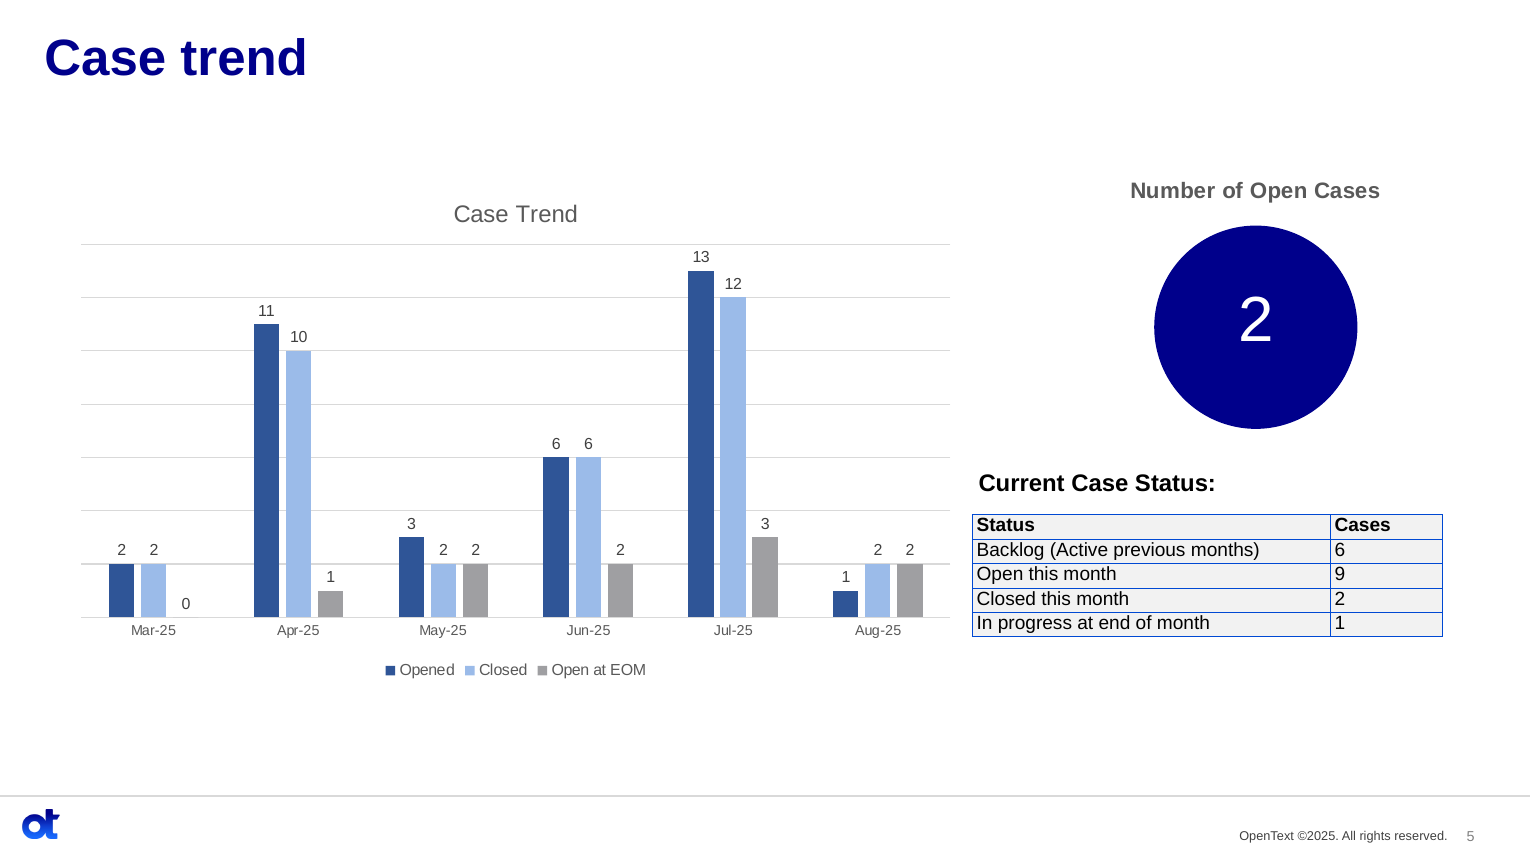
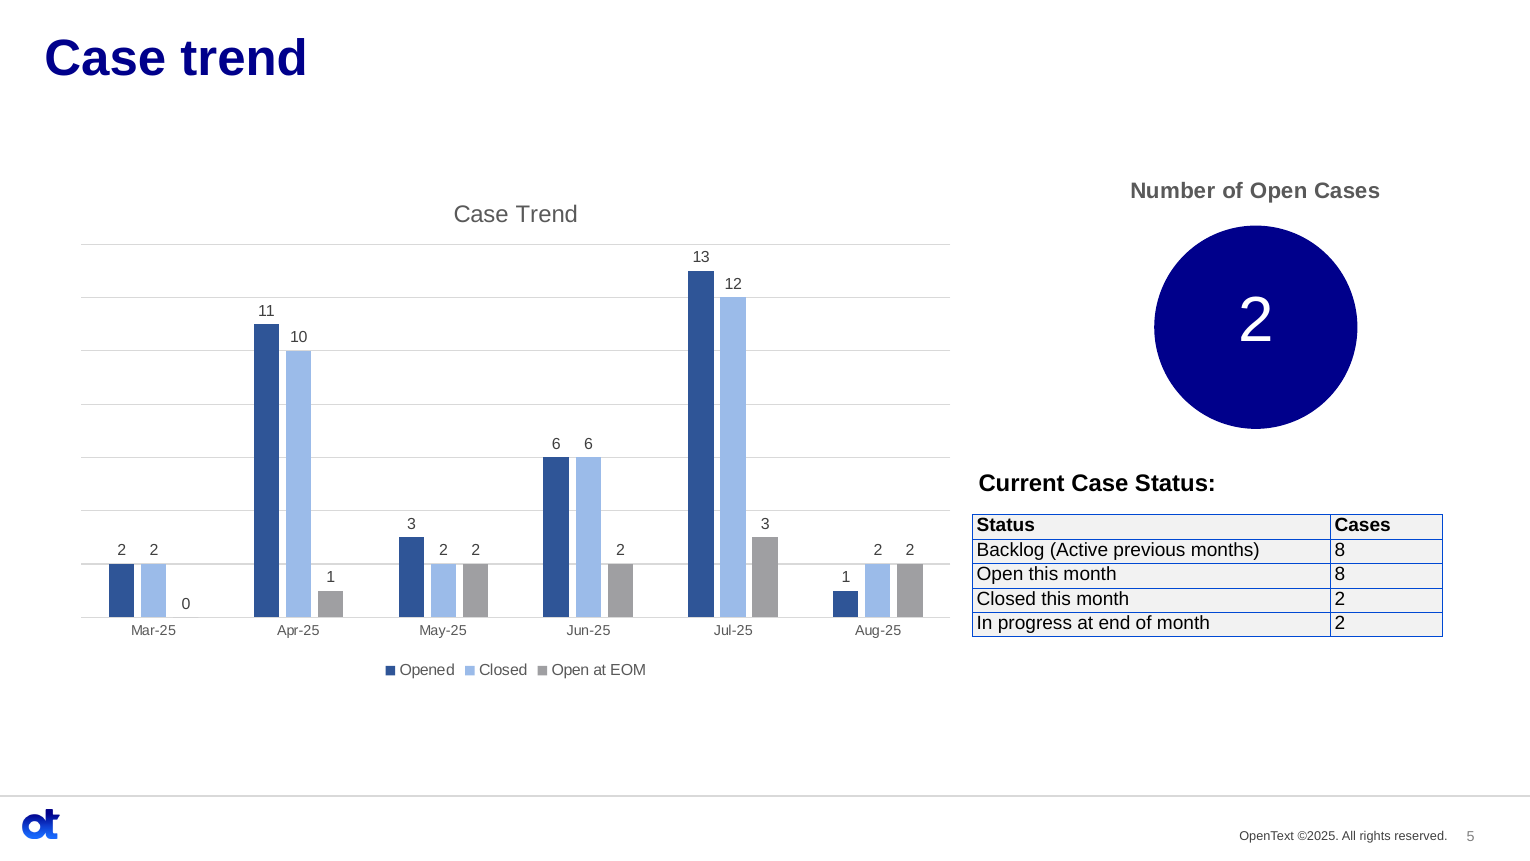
months 6: 6 -> 8
month 9: 9 -> 8
of month 1: 1 -> 2
